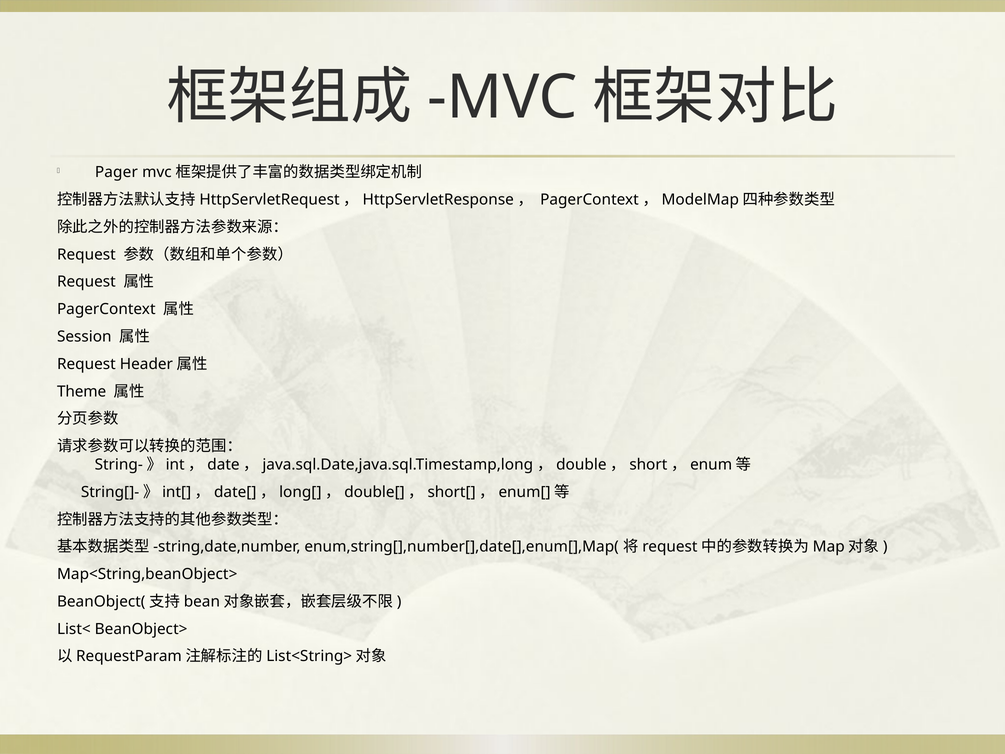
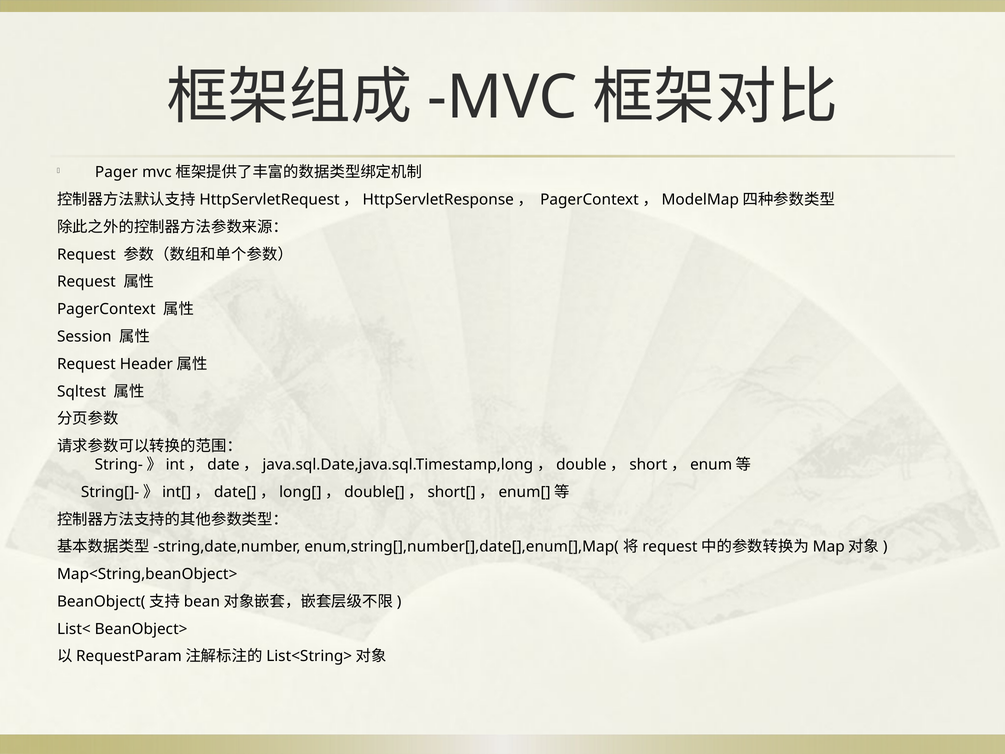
Theme: Theme -> Sqltest
